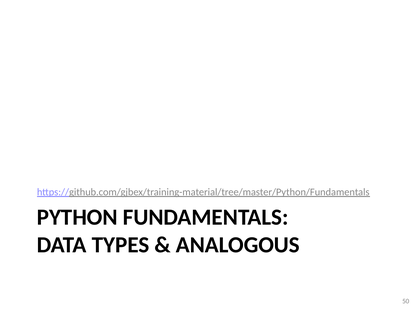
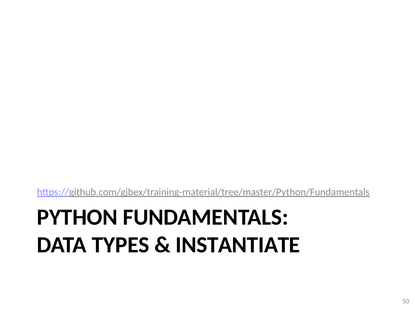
ANALOGOUS: ANALOGOUS -> INSTANTIATE
